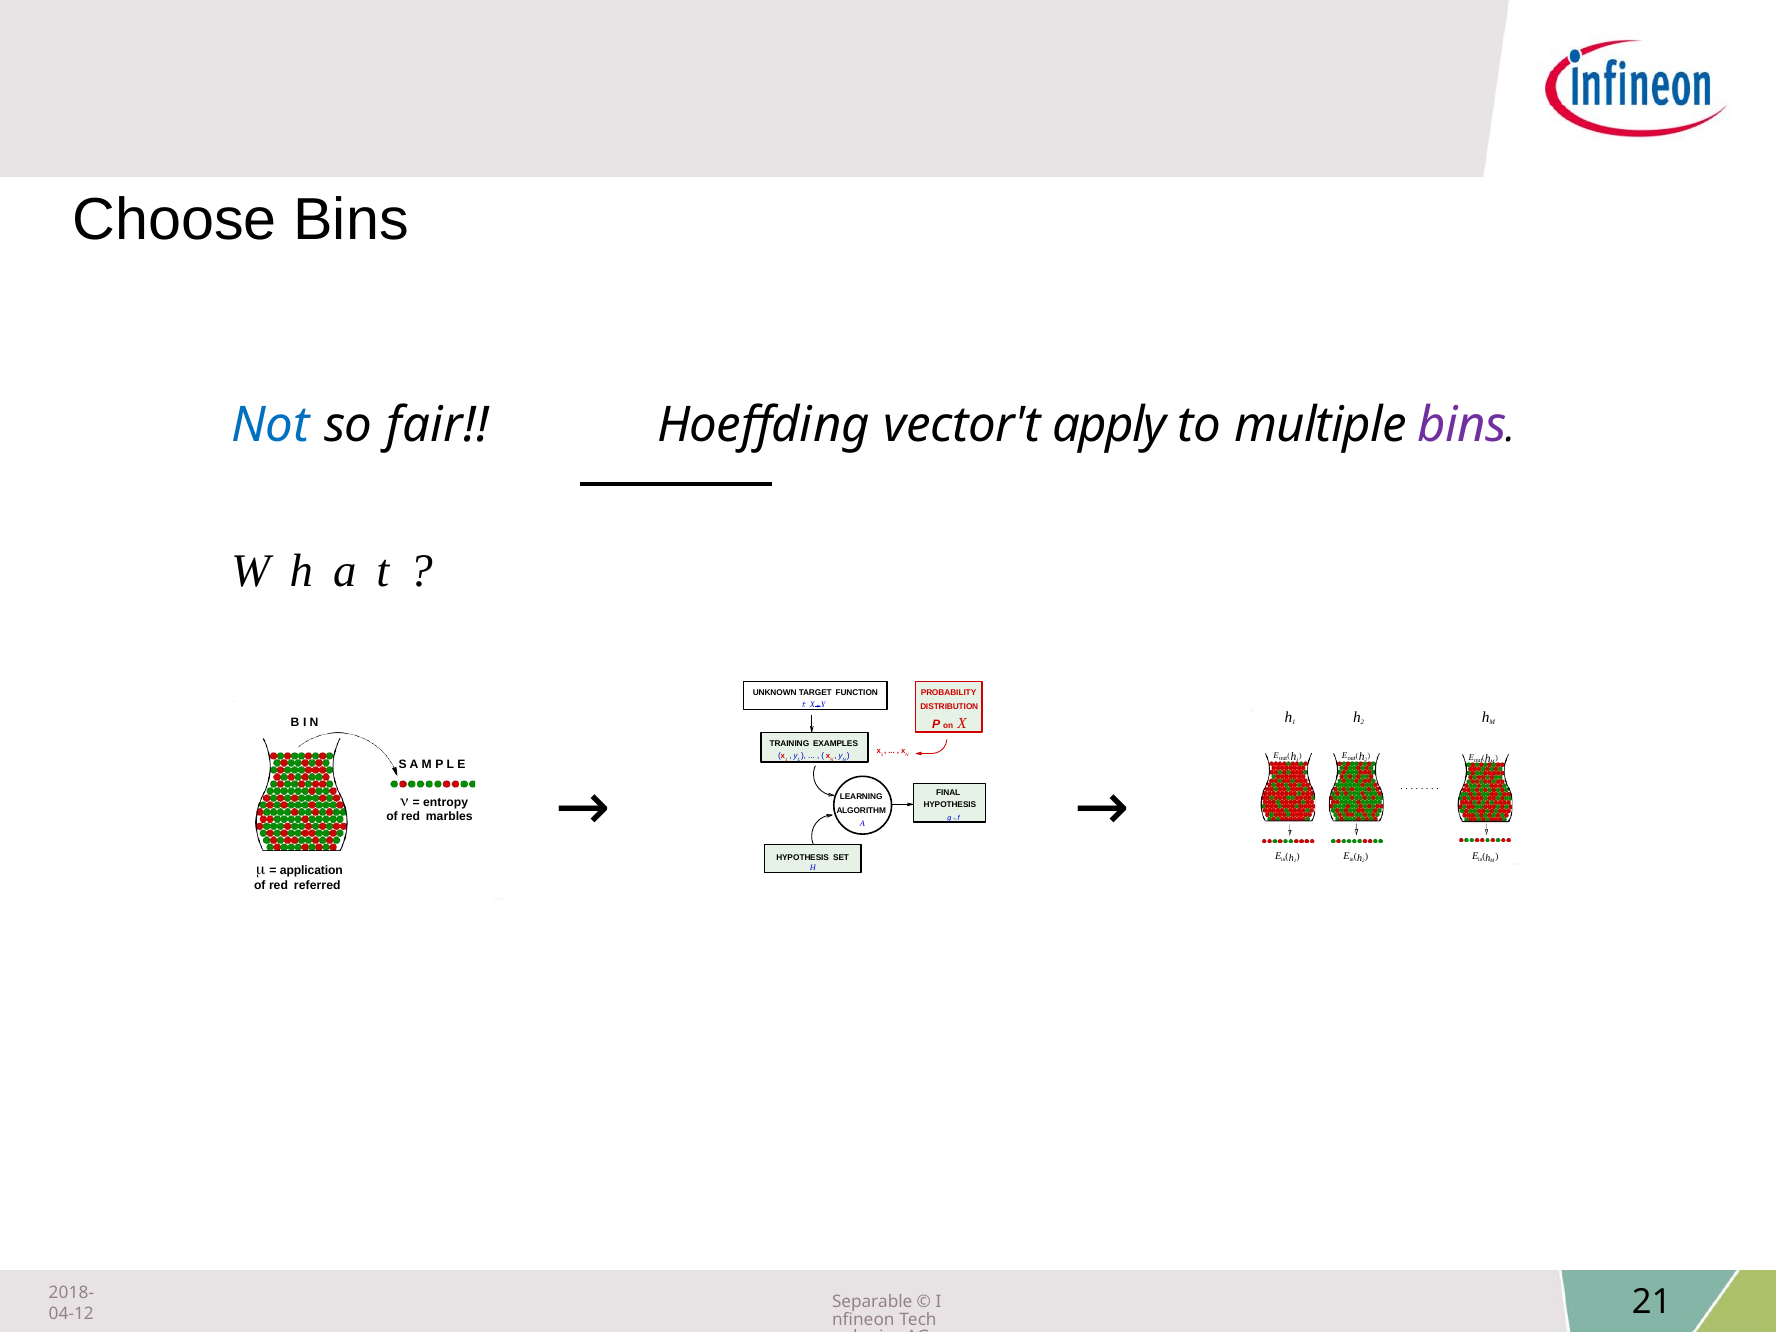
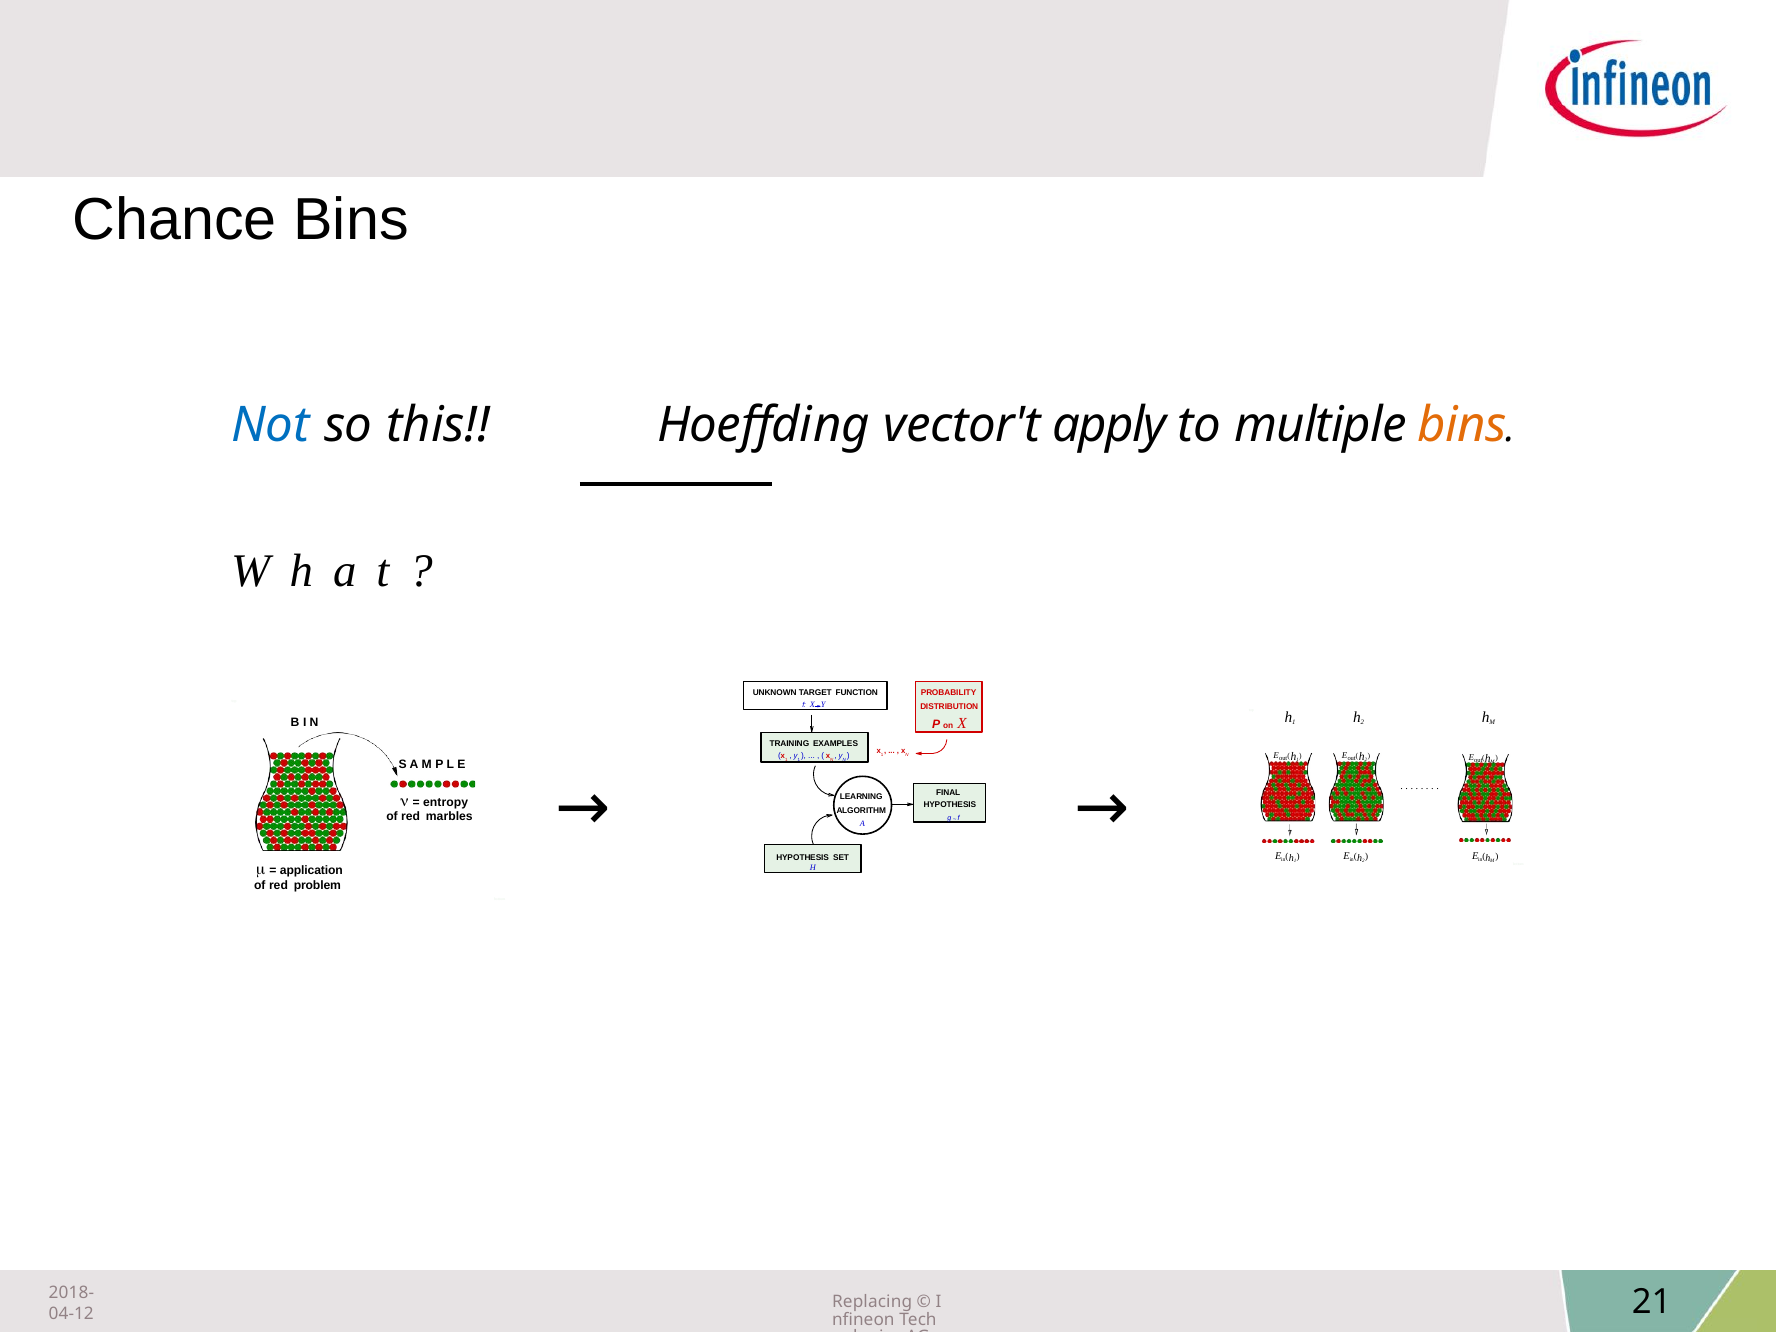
Choose: Choose -> Chance
fair: fair -> this
bins at (1462, 425) colour: purple -> orange
referred: referred -> problem
Separable: Separable -> Replacing
